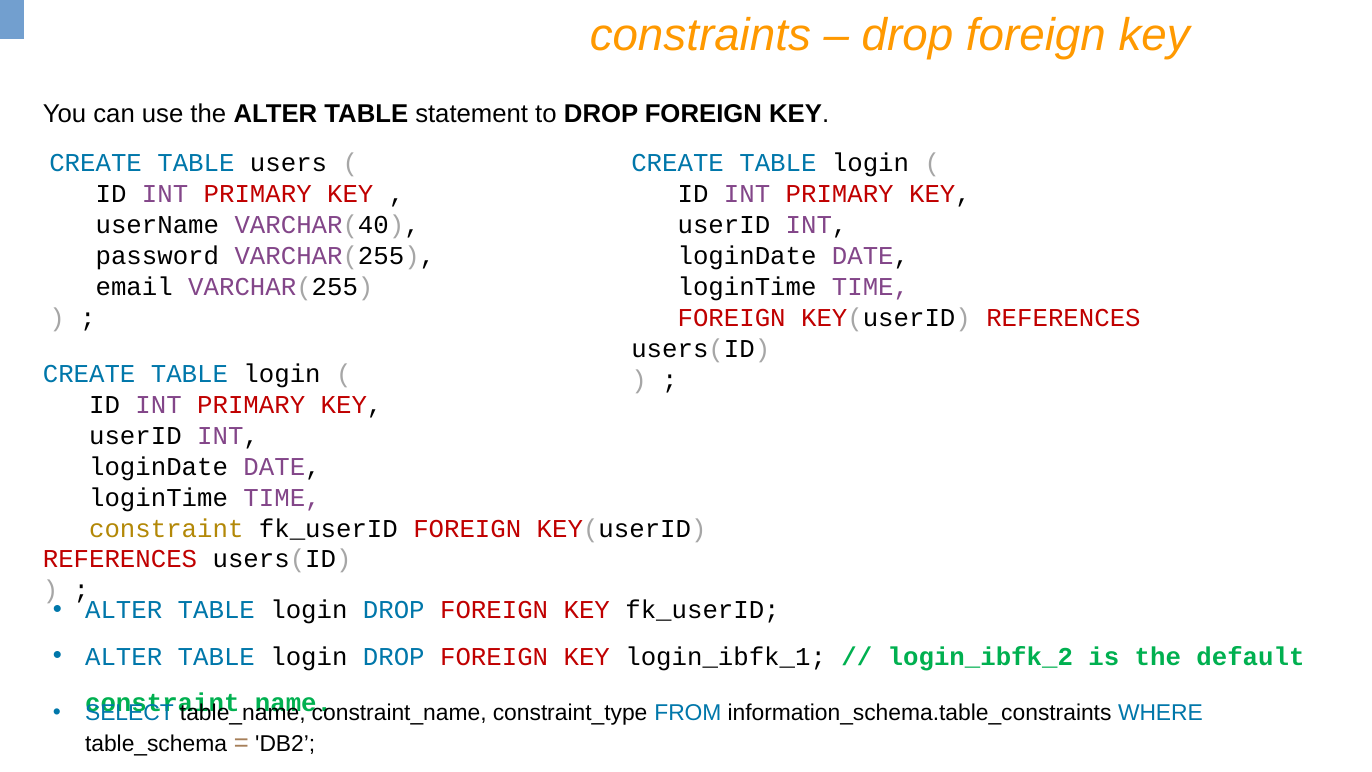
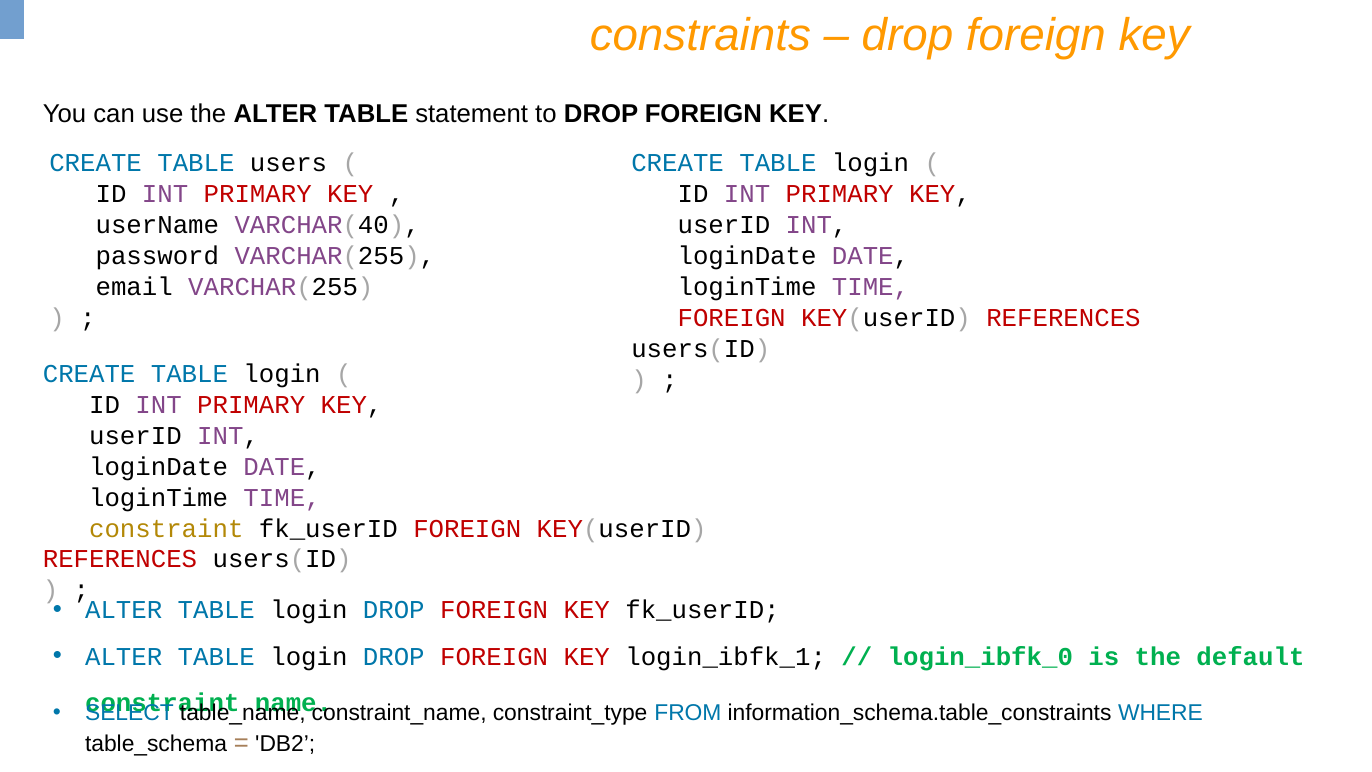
login_ibfk_2: login_ibfk_2 -> login_ibfk_0
